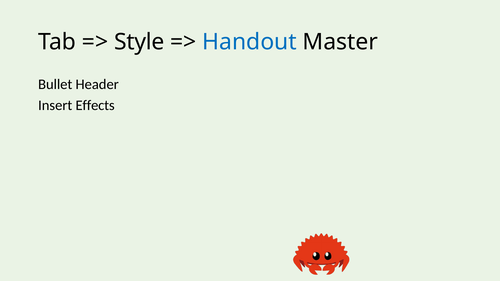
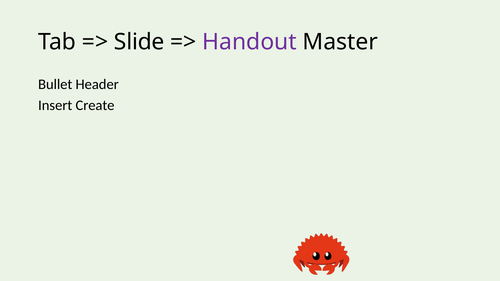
Style: Style -> Slide
Handout colour: blue -> purple
Effects: Effects -> Create
